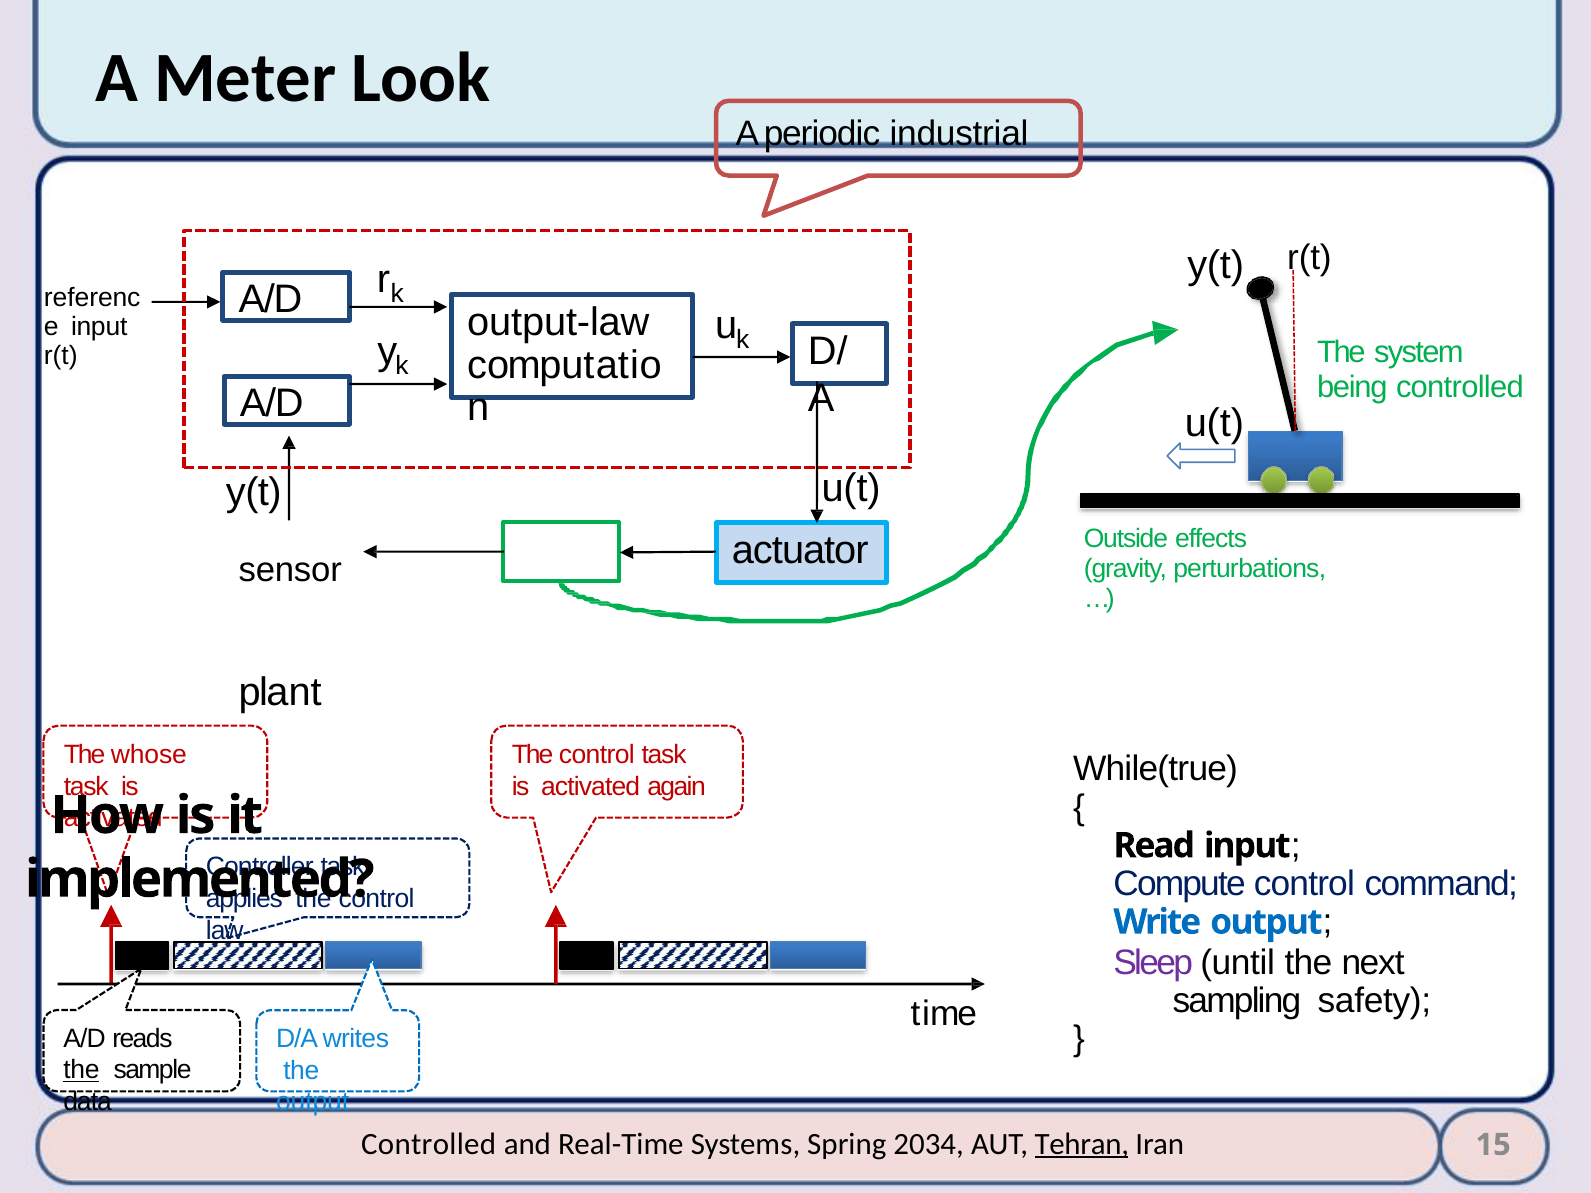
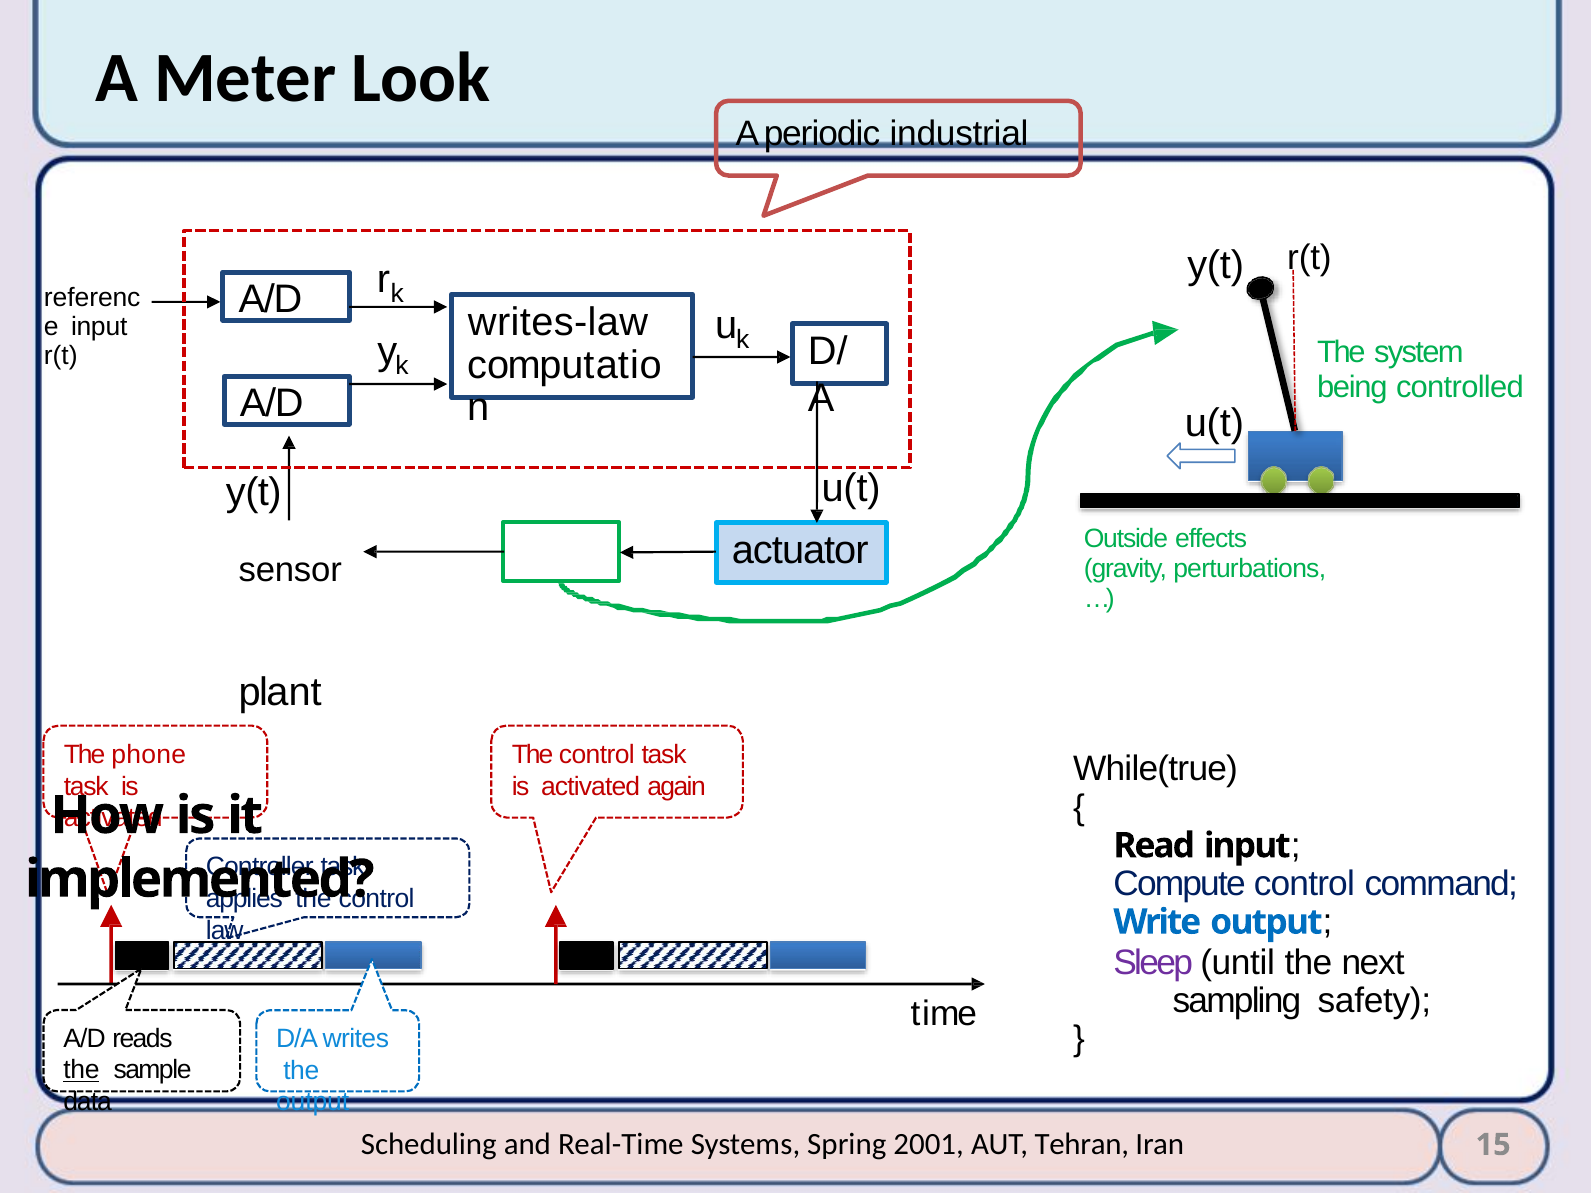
output-law: output-law -> writes-law
whose: whose -> phone
Controlled at (429, 1144): Controlled -> Scheduling
2034: 2034 -> 2001
Tehran underline: present -> none
